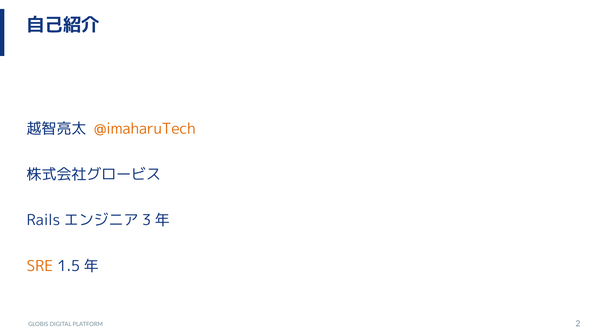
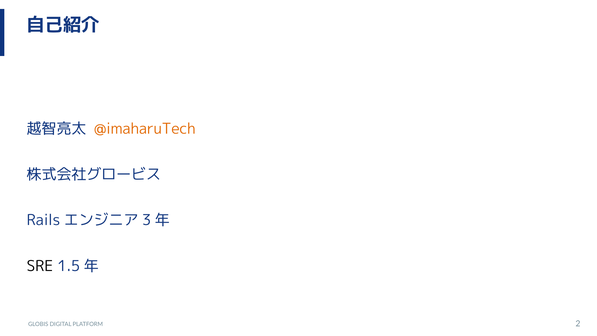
SRE colour: orange -> black
